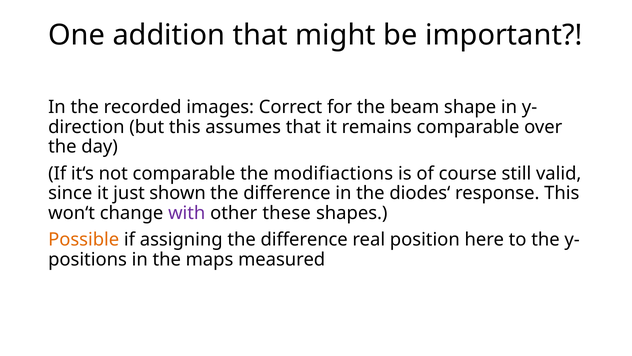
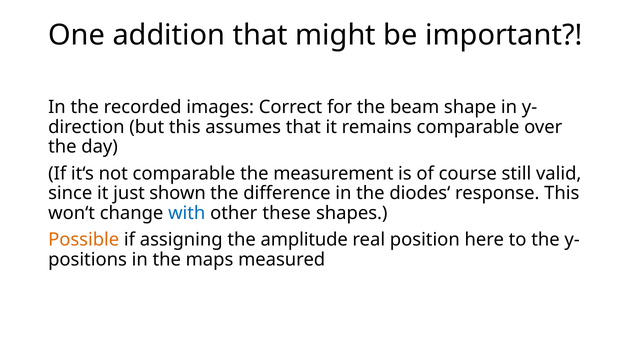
modifiactions: modifiactions -> measurement
with colour: purple -> blue
assigning the difference: difference -> amplitude
